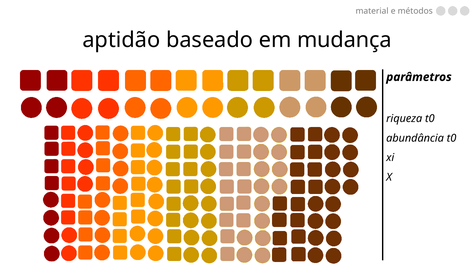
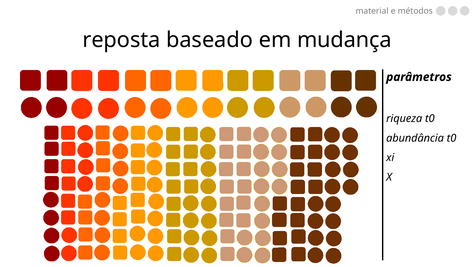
aptidão: aptidão -> reposta
